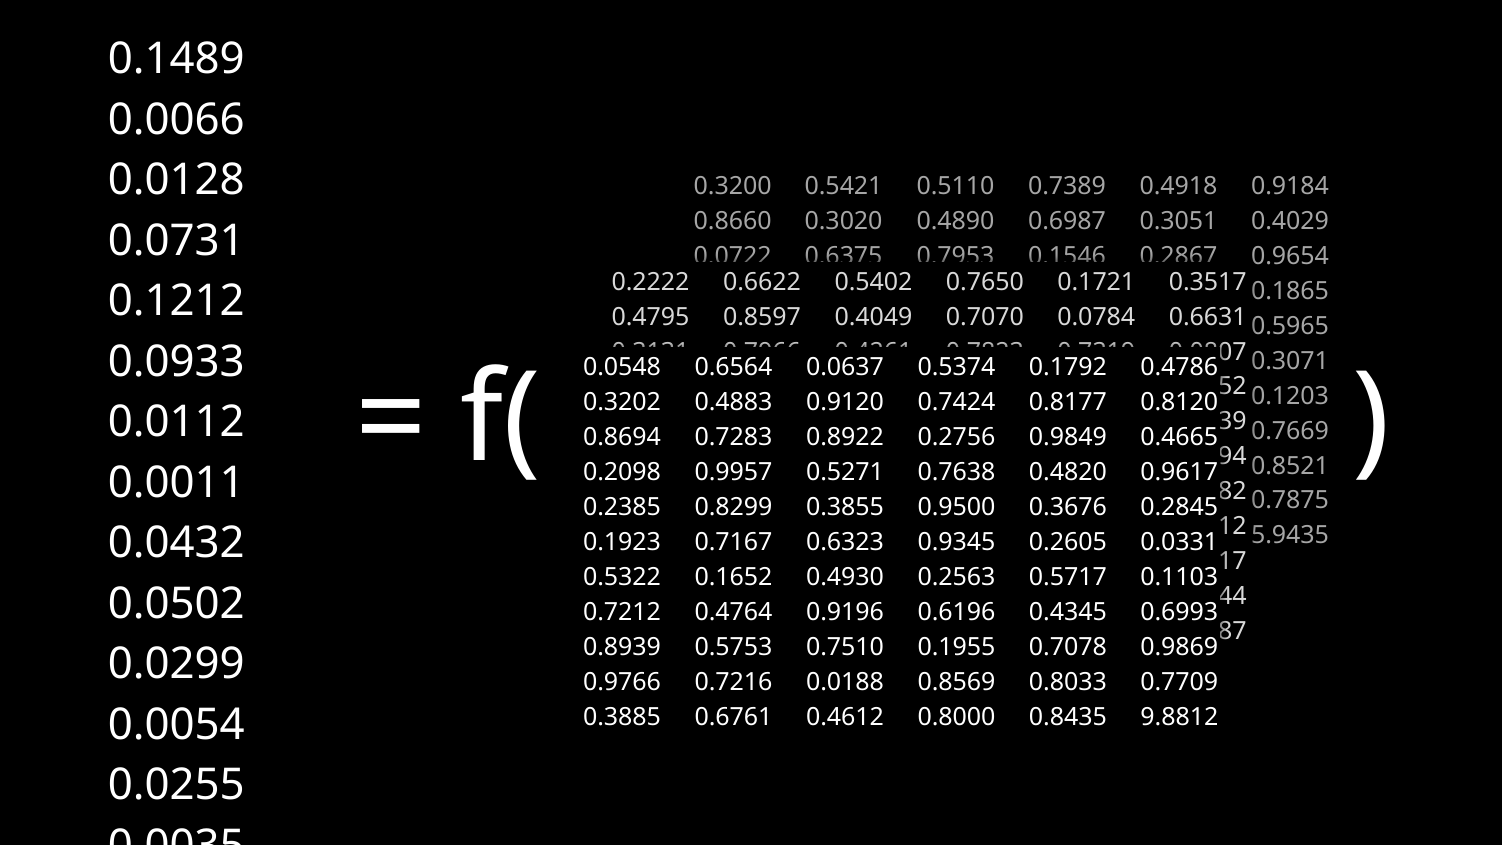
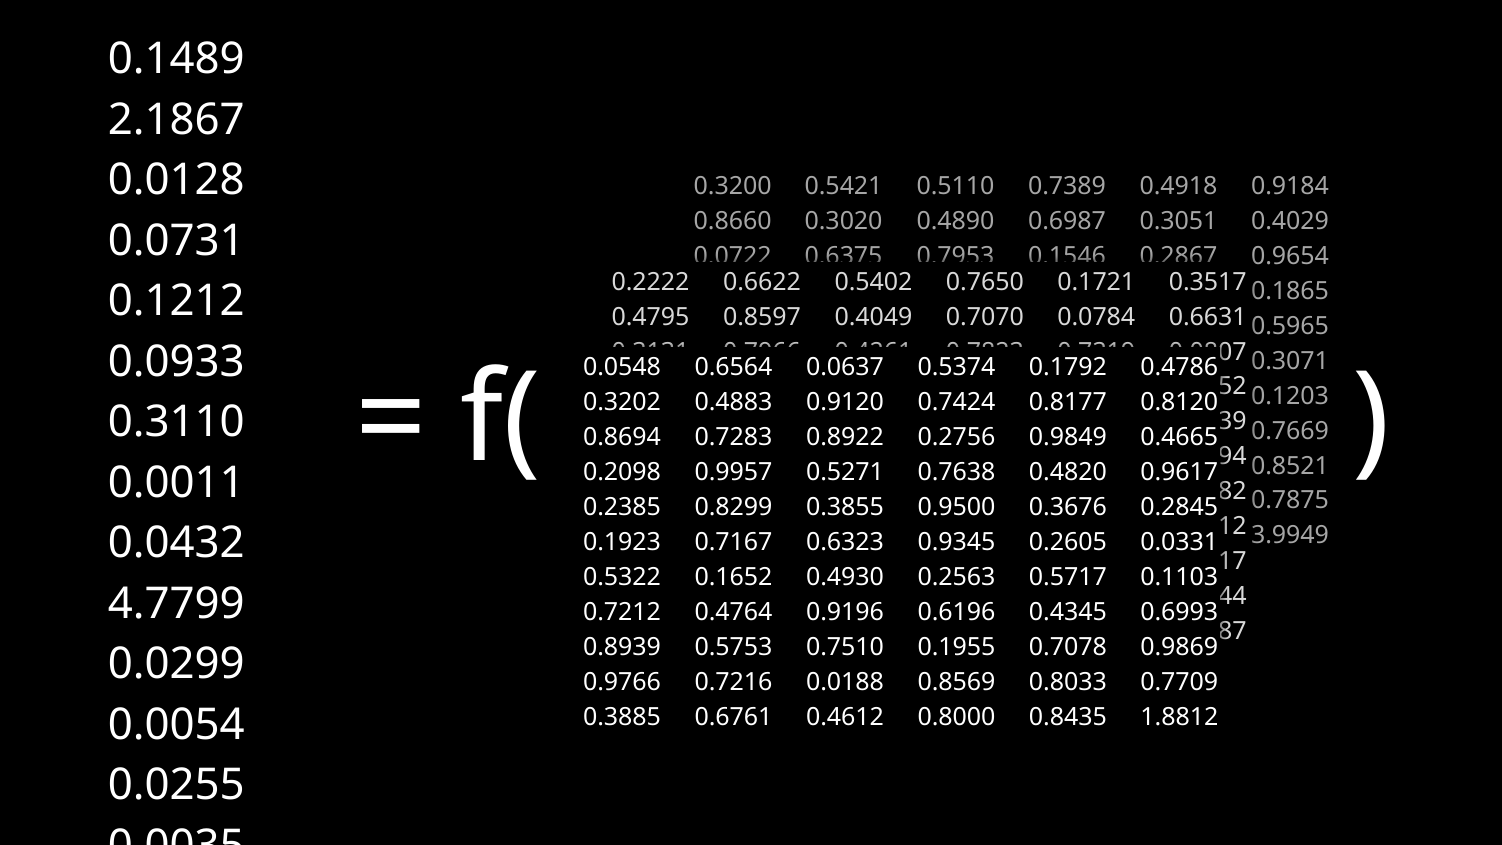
0.0066: 0.0066 -> 2.1867
0.0112: 0.0112 -> 0.3110
5.9435: 5.9435 -> 3.9949
0.0502: 0.0502 -> 4.7799
9.8812: 9.8812 -> 1.8812
